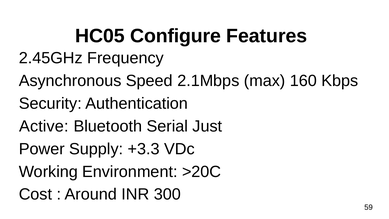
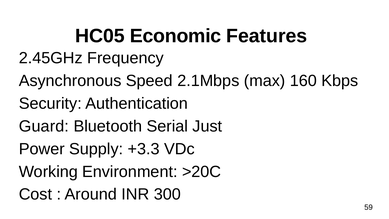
Configure: Configure -> Economic
Active: Active -> Guard
